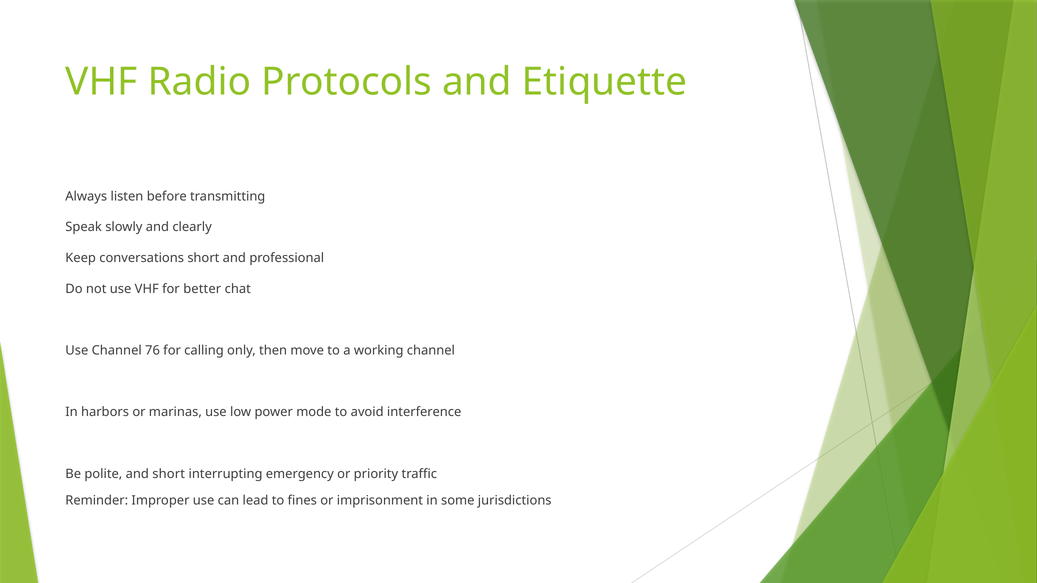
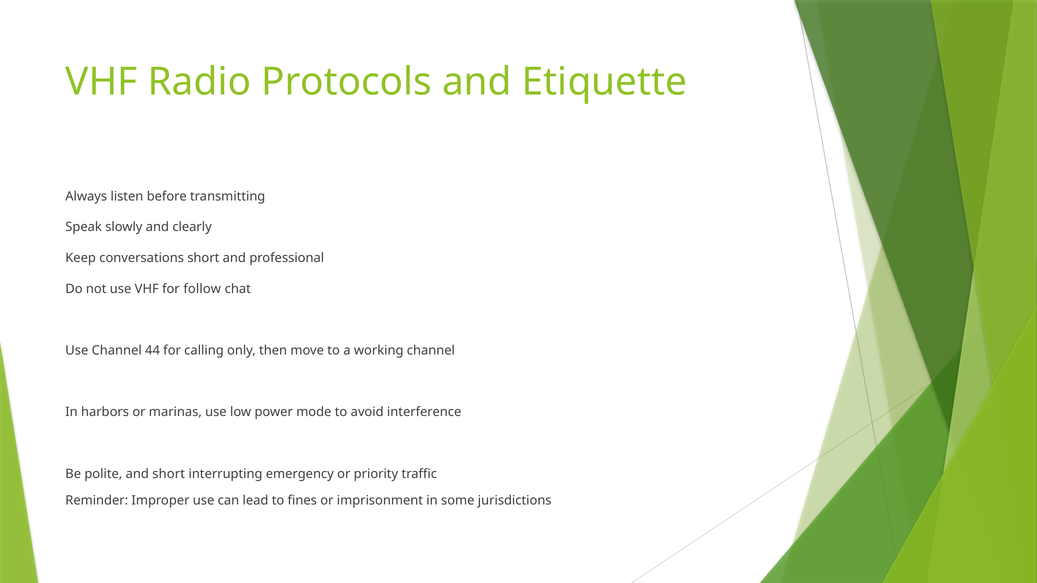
better: better -> follow
76: 76 -> 44
